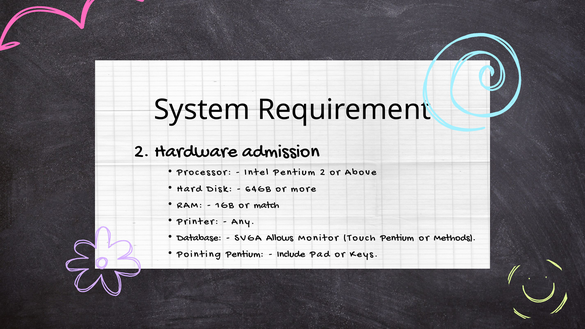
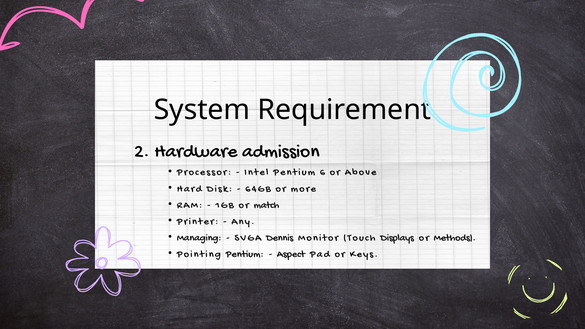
Pentium 2: 2 -> 6
Database: Database -> Managing
Allows: Allows -> Dennis
Touch Pentium: Pentium -> Displays
Include: Include -> Aspect
